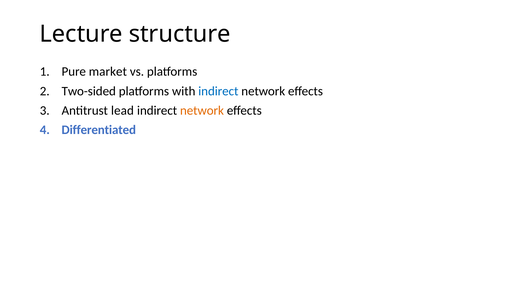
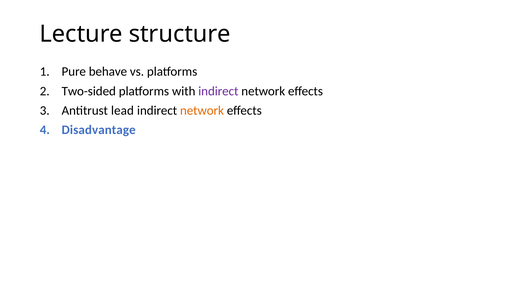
market: market -> behave
indirect at (218, 91) colour: blue -> purple
Differentiated: Differentiated -> Disadvantage
